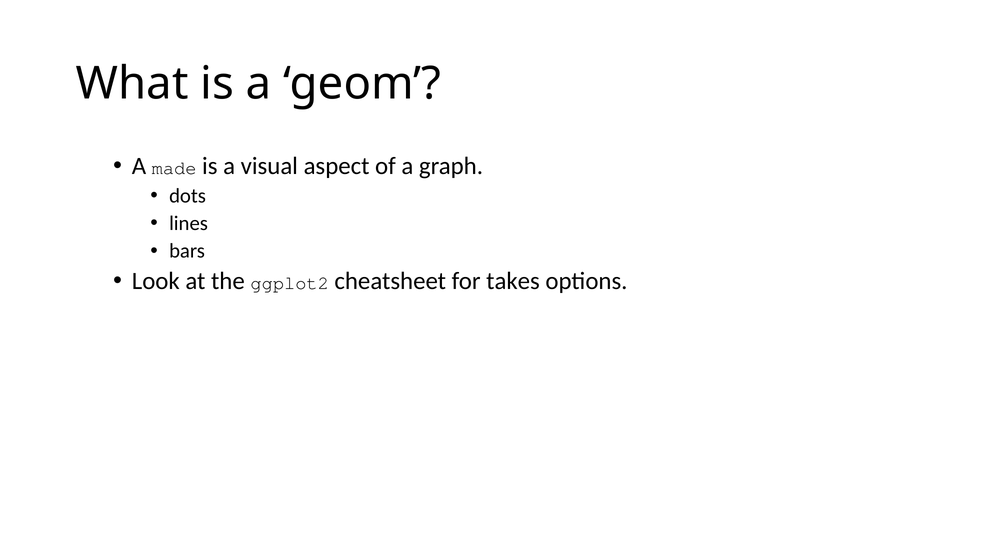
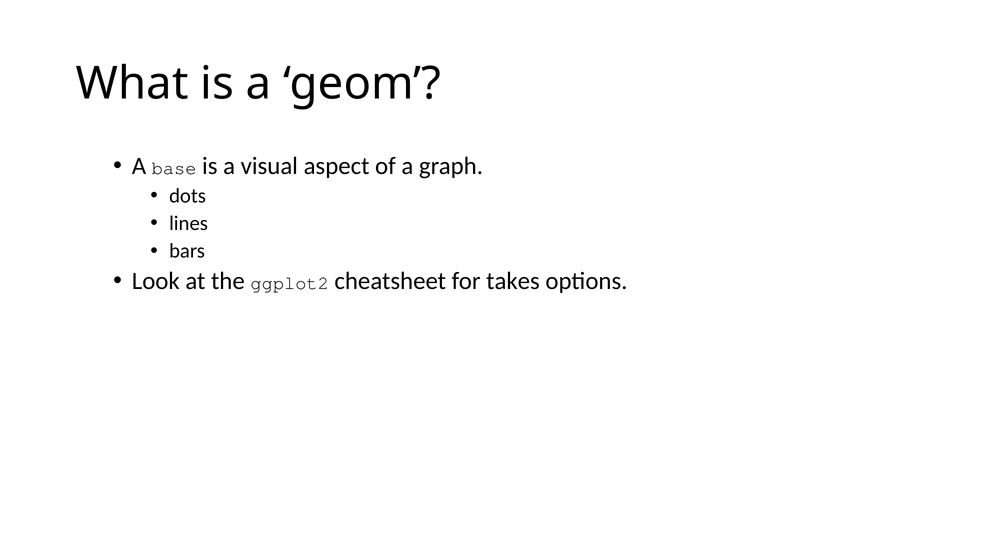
made: made -> base
